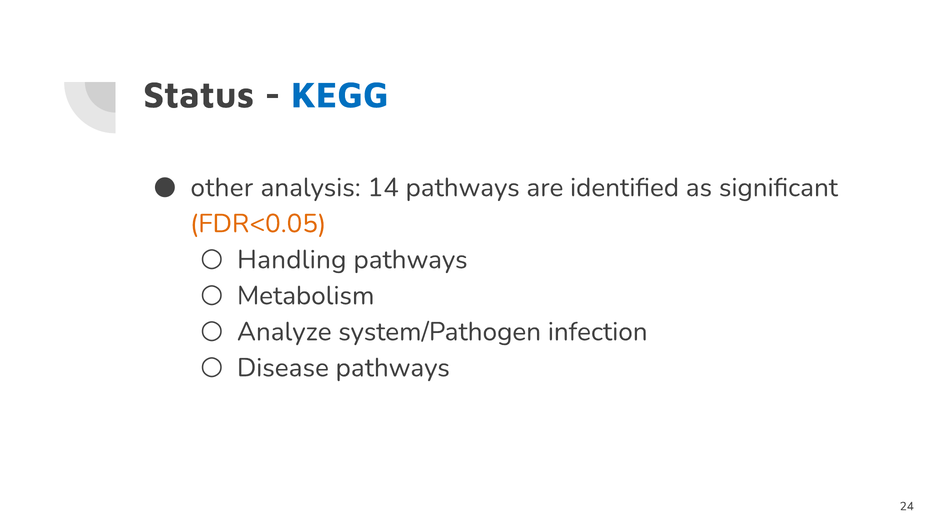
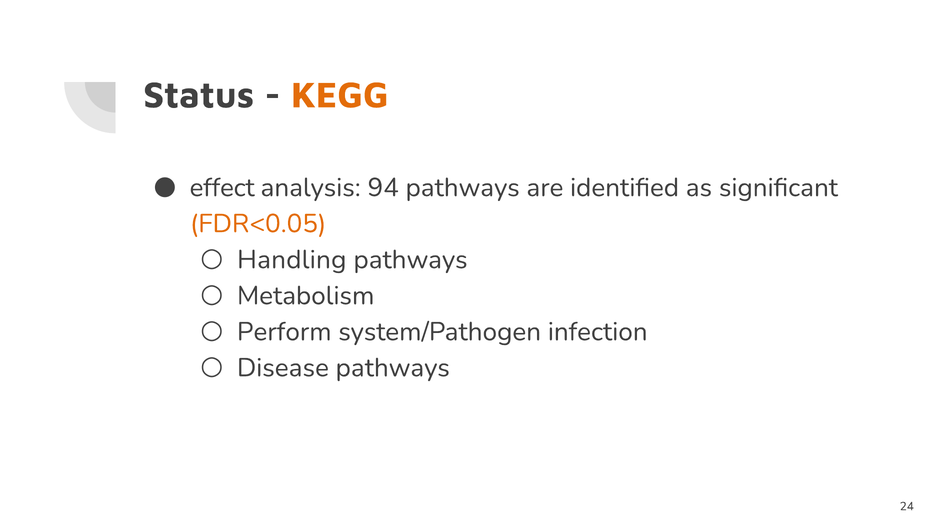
KEGG colour: blue -> orange
other: other -> effect
14: 14 -> 94
Analyze: Analyze -> Perform
